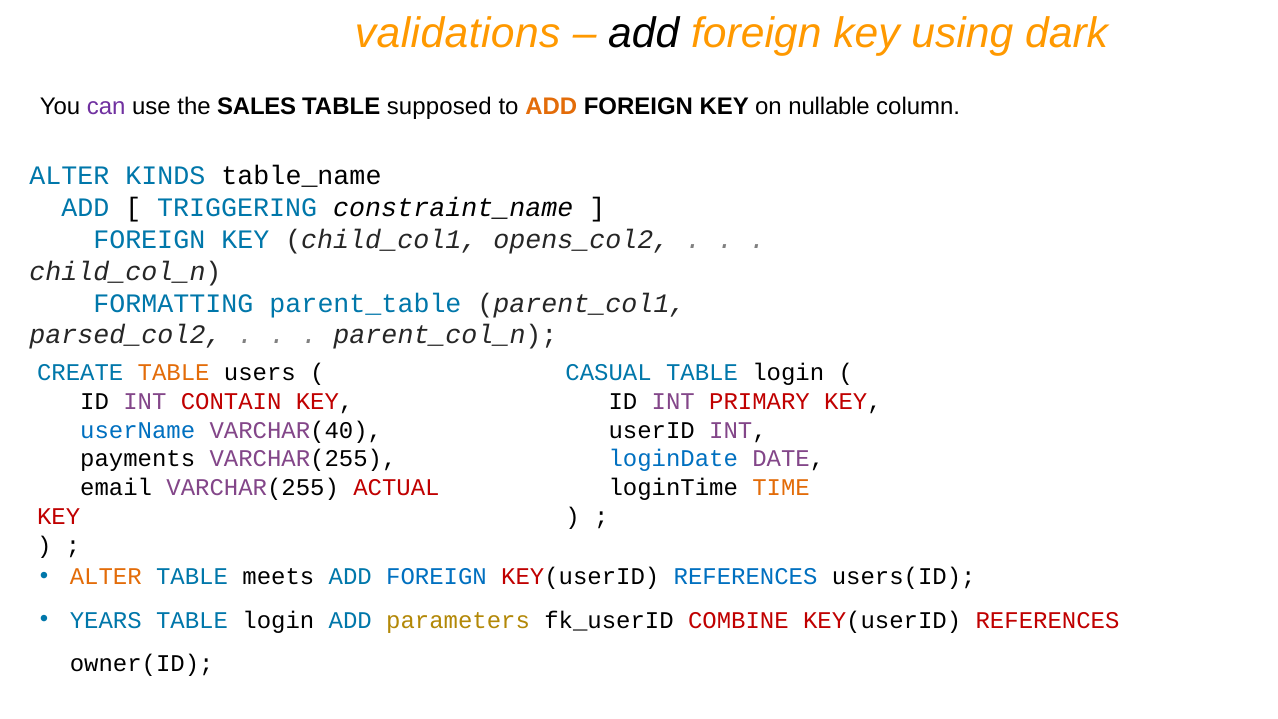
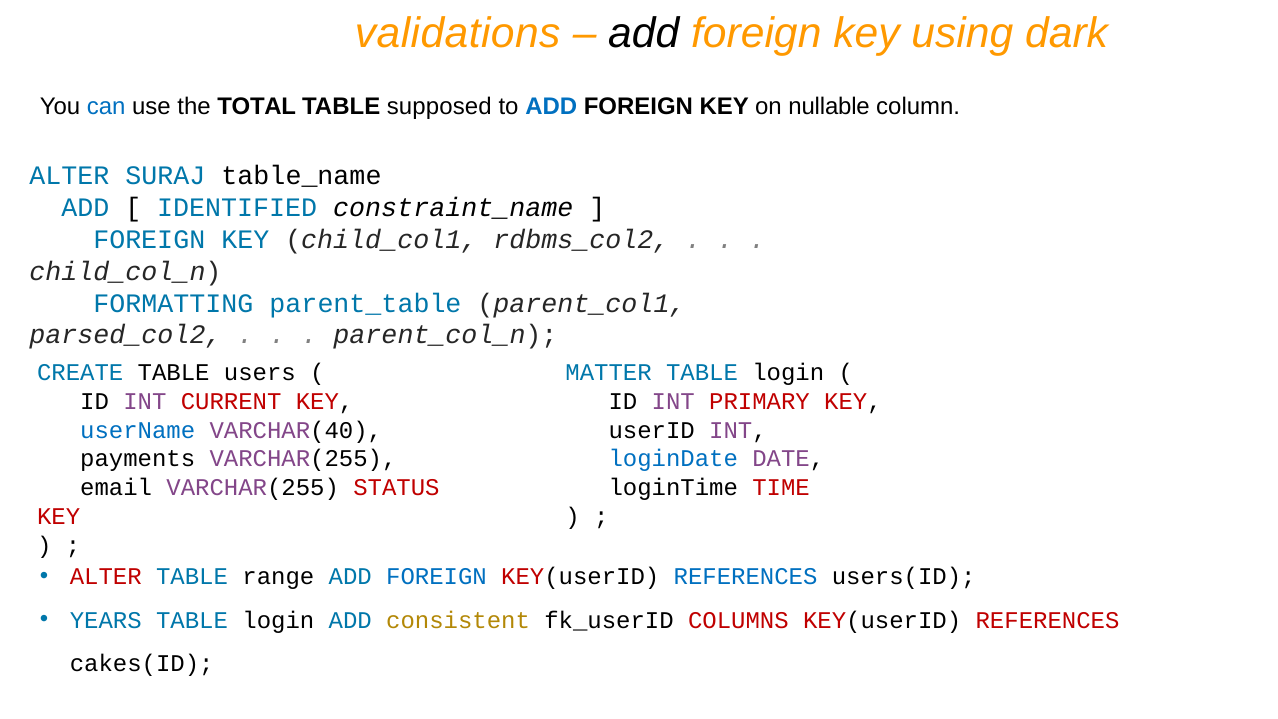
can colour: purple -> blue
SALES: SALES -> TOTAL
ADD at (551, 106) colour: orange -> blue
KINDS: KINDS -> SURAJ
TRIGGERING: TRIGGERING -> IDENTIFIED
opens_col2: opens_col2 -> rdbms_col2
TABLE at (174, 373) colour: orange -> black
CASUAL: CASUAL -> MATTER
CONTAIN: CONTAIN -> CURRENT
ACTUAL: ACTUAL -> STATUS
TIME colour: orange -> red
ALTER at (106, 577) colour: orange -> red
meets: meets -> range
parameters: parameters -> consistent
COMBINE: COMBINE -> COLUMNS
owner(ID: owner(ID -> cakes(ID
